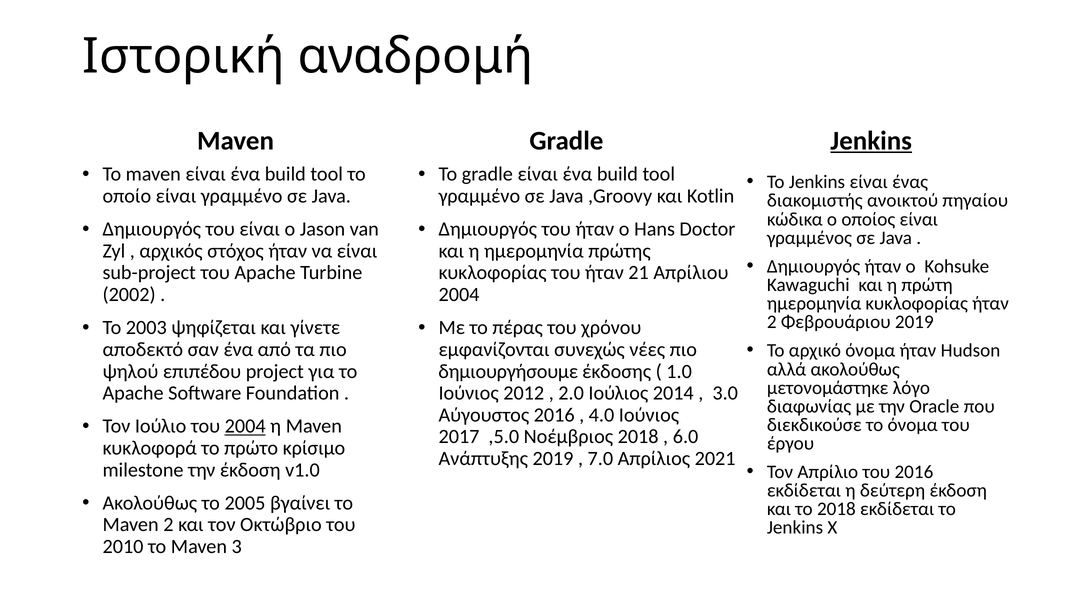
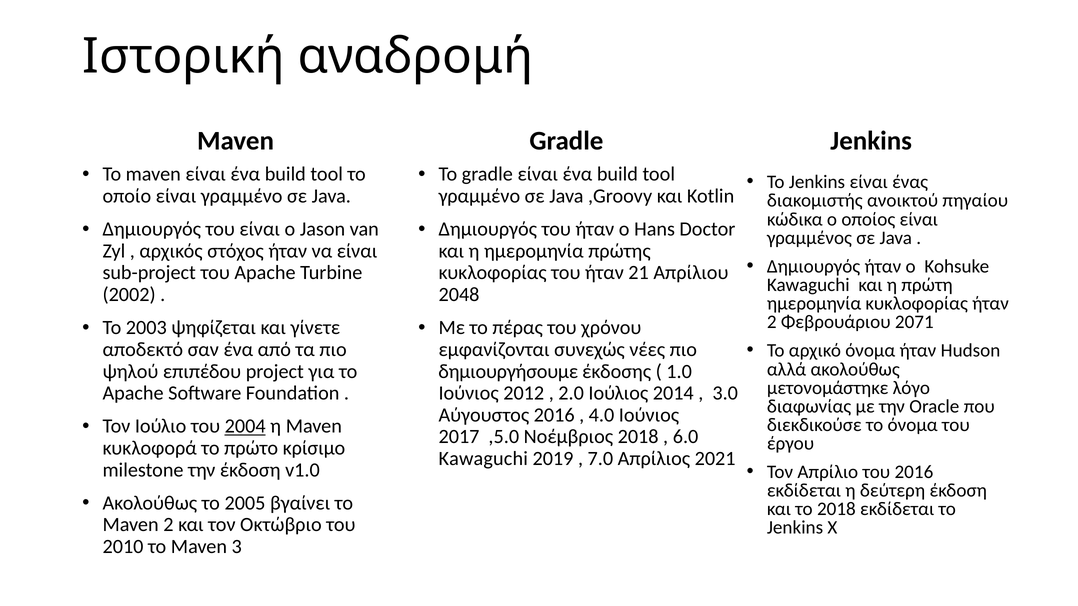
Jenkins at (871, 141) underline: present -> none
2004 at (459, 295): 2004 -> 2048
Φεβρουάριου 2019: 2019 -> 2071
Ανάπτυξης at (483, 459): Ανάπτυξης -> Kawaguchi
